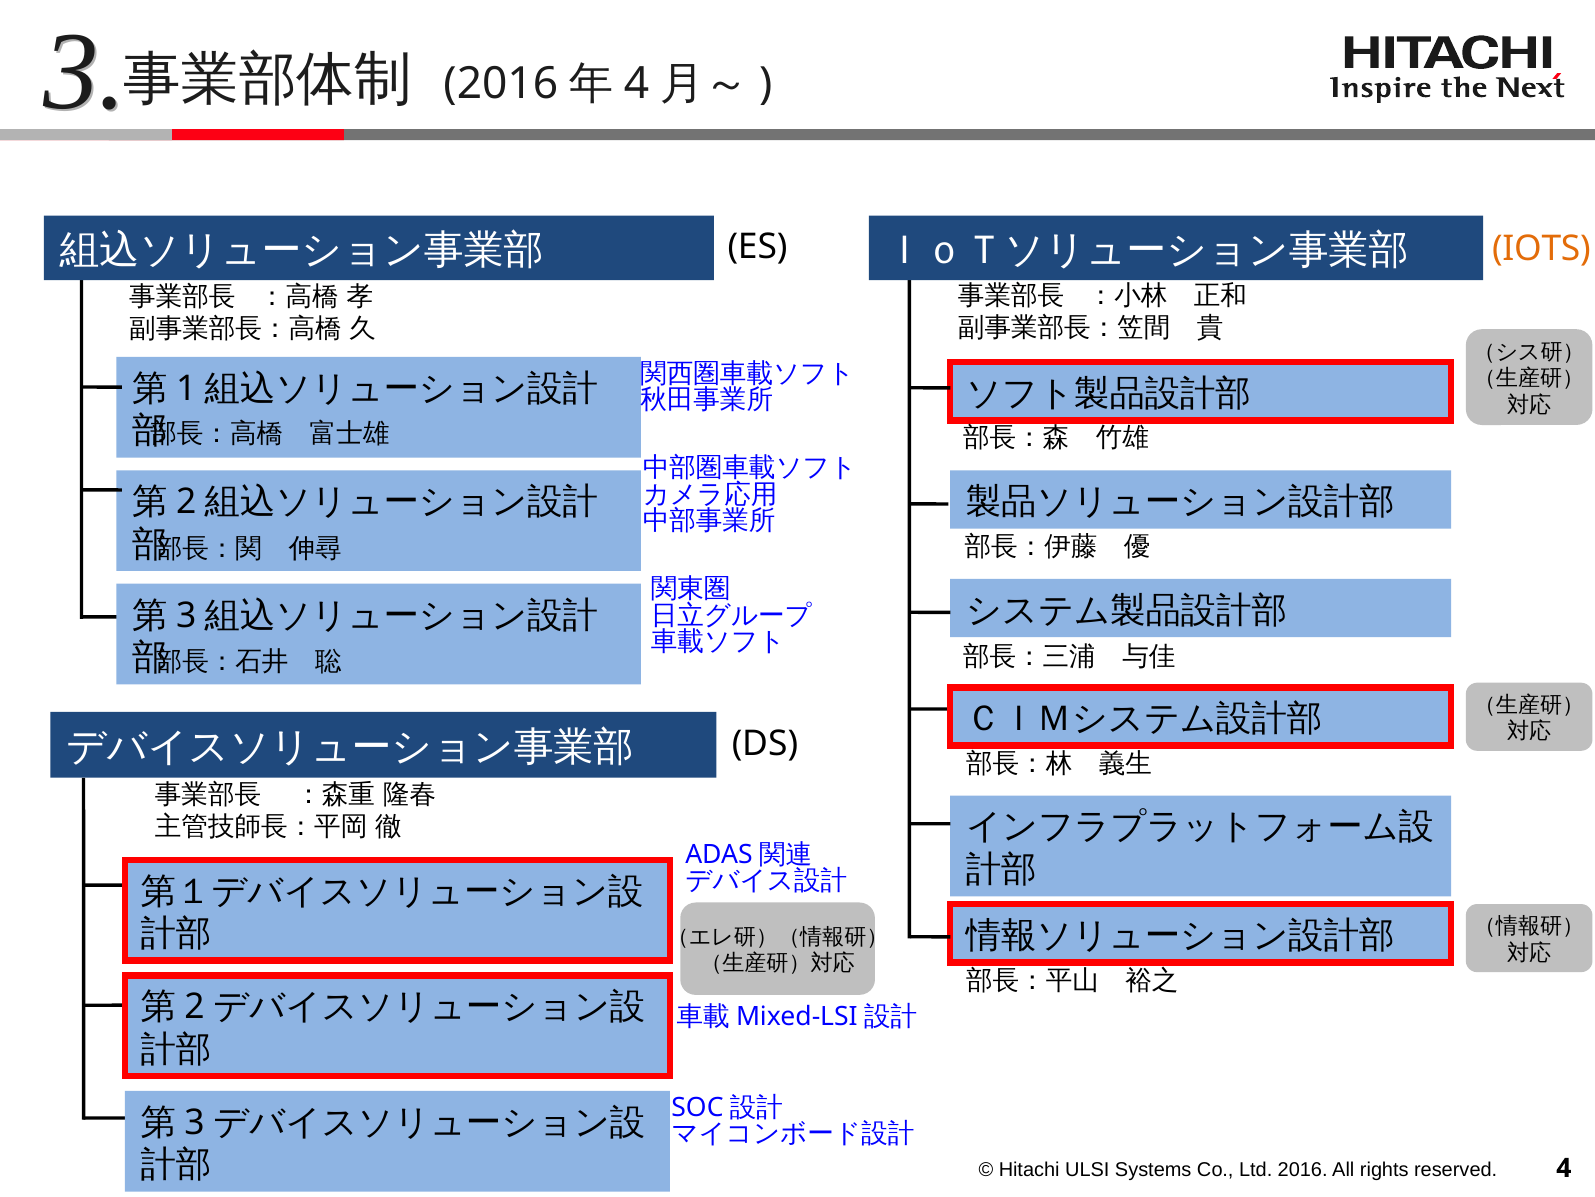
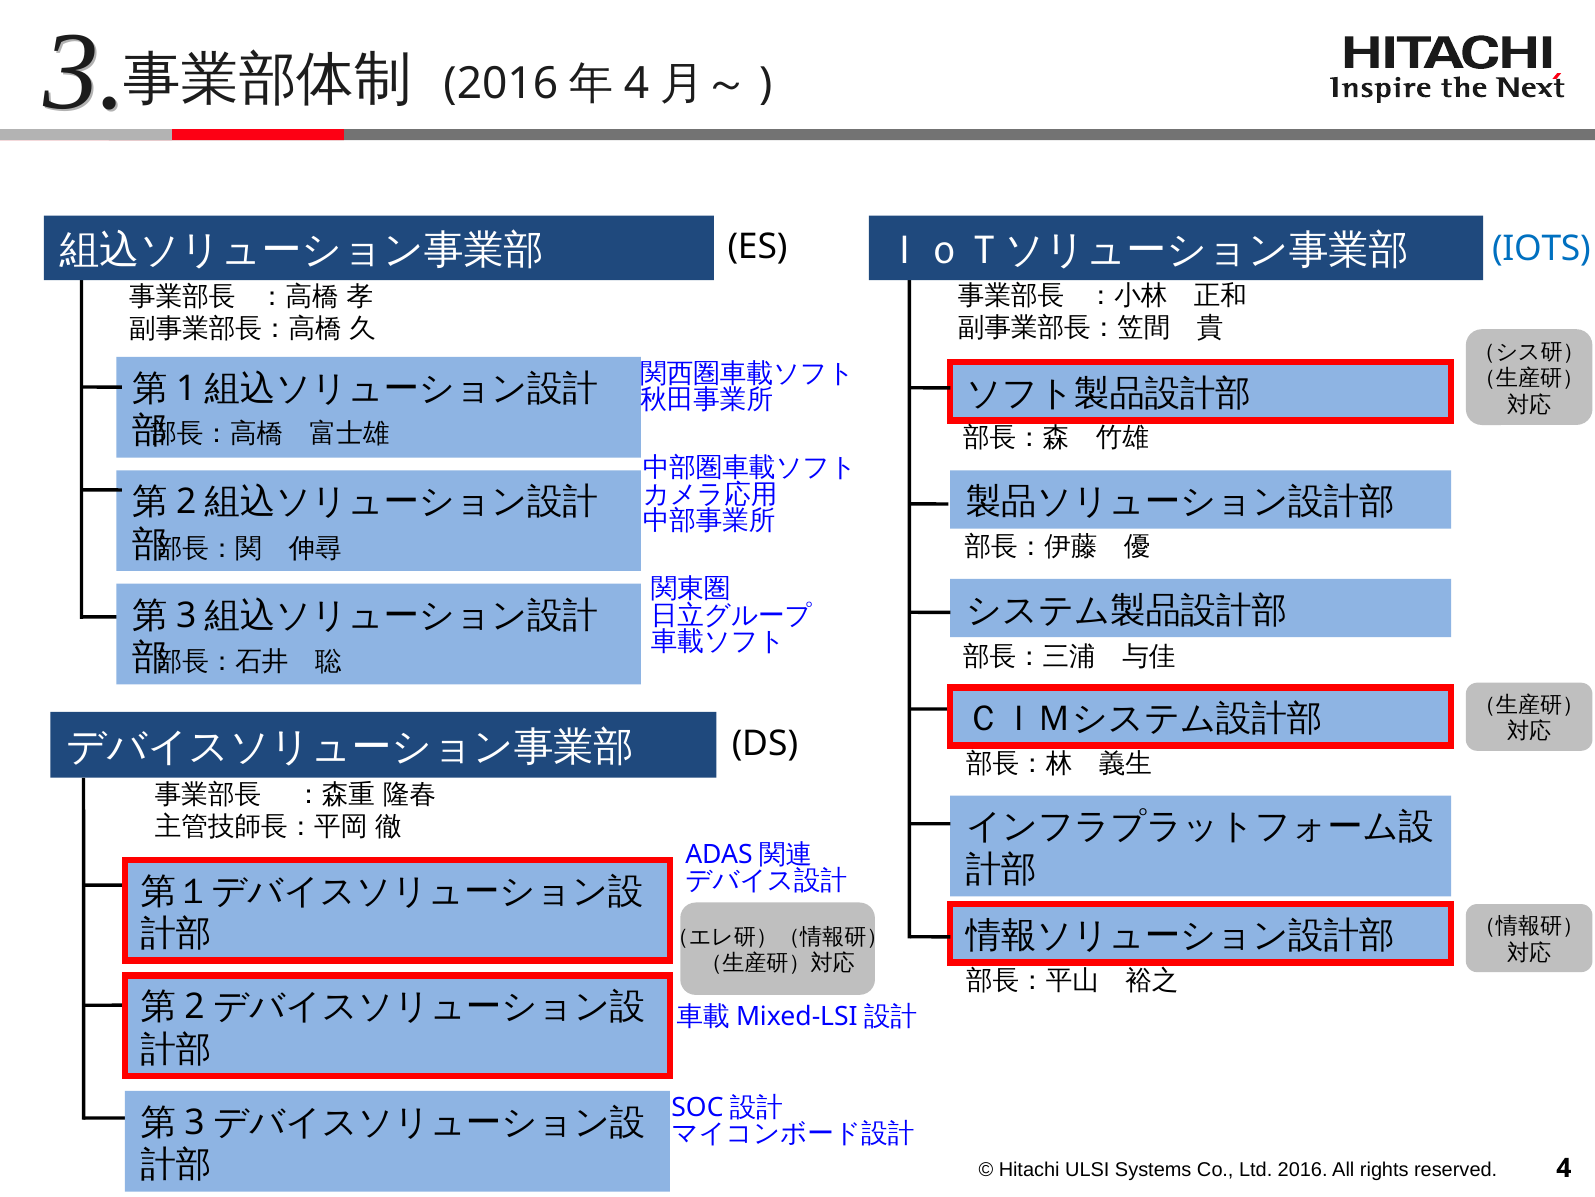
IOTS colour: orange -> blue
